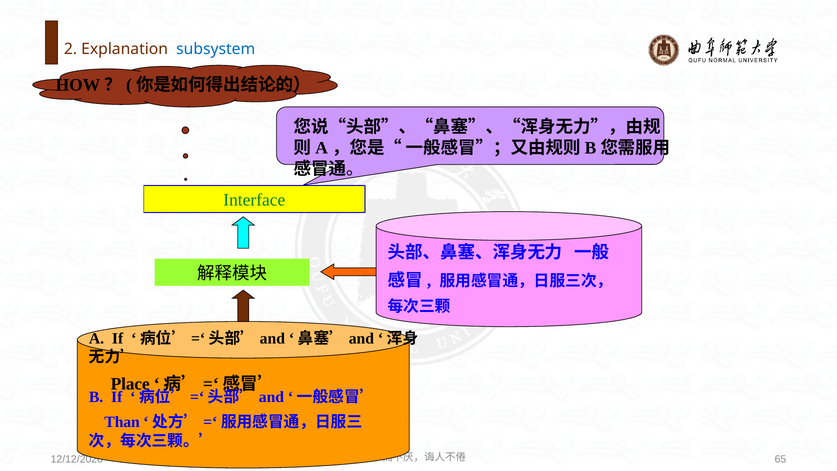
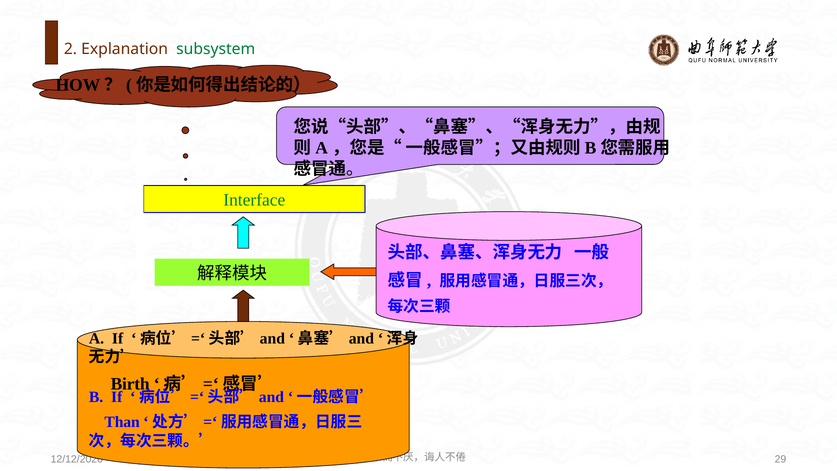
subsystem colour: blue -> green
Place: Place -> Birth
65: 65 -> 29
